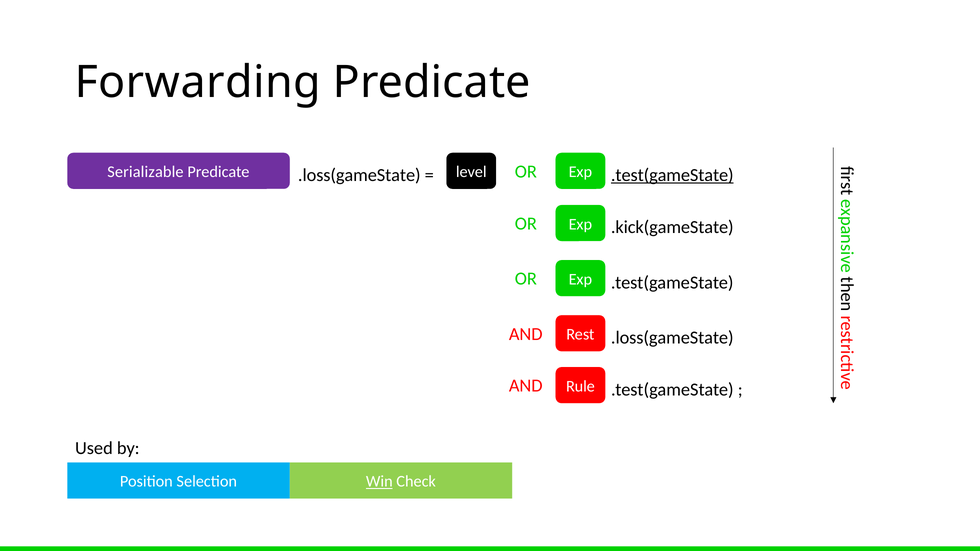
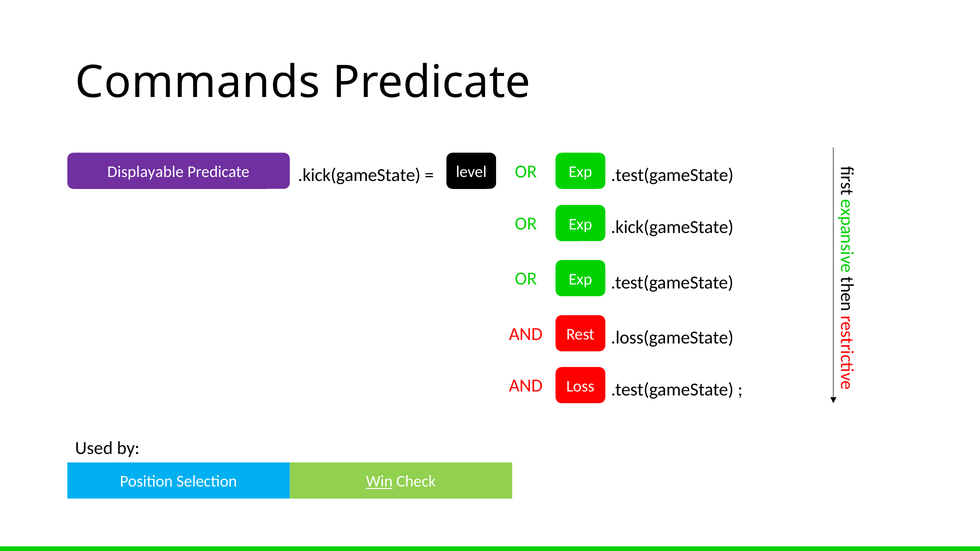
Forwarding: Forwarding -> Commands
Serializable: Serializable -> Displayable
Predicate .loss(gameState: .loss(gameState -> .kick(gameState
.test(gameState at (672, 175) underline: present -> none
Rule: Rule -> Loss
